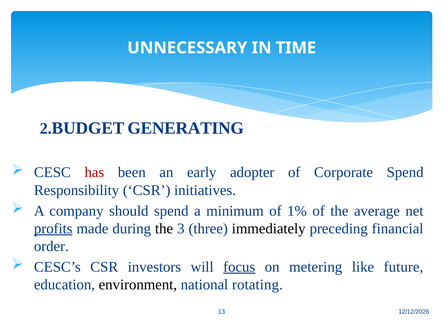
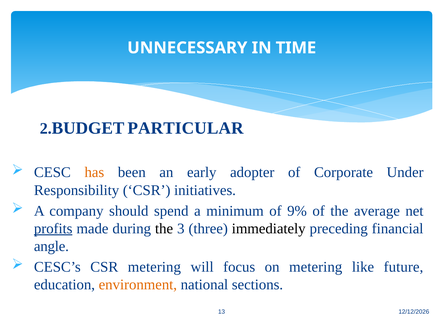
GENERATING: GENERATING -> PARTICULAR
has colour: red -> orange
Corporate Spend: Spend -> Under
1%: 1% -> 9%
order: order -> angle
CSR investors: investors -> metering
focus underline: present -> none
environment colour: black -> orange
rotating: rotating -> sections
